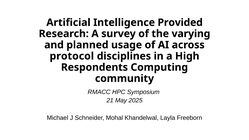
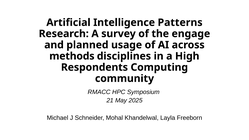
Provided: Provided -> Patterns
varying: varying -> engage
protocol: protocol -> methods
